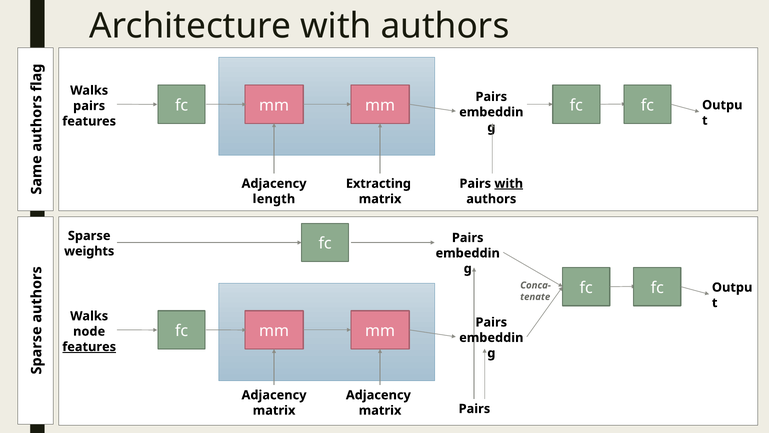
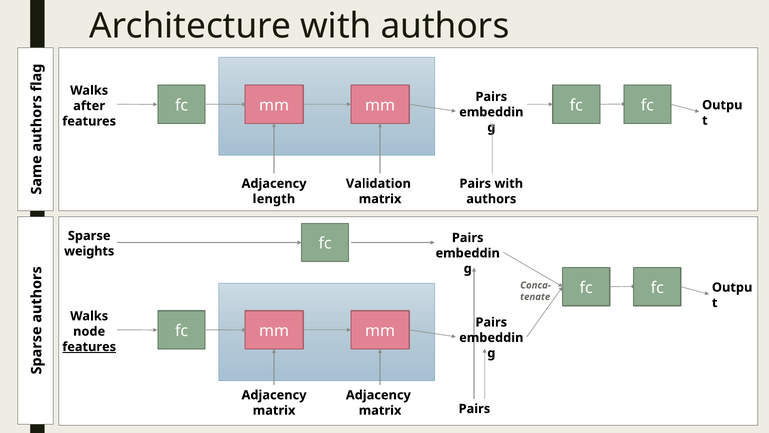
pairs at (89, 106): pairs -> after
Extracting: Extracting -> Validation
with at (509, 183) underline: present -> none
